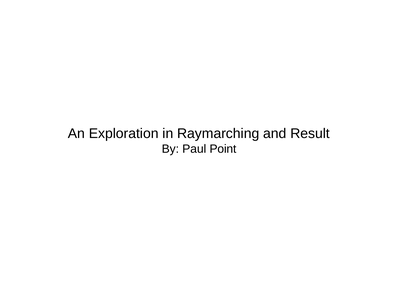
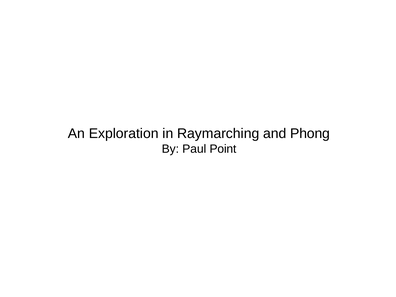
Result: Result -> Phong
